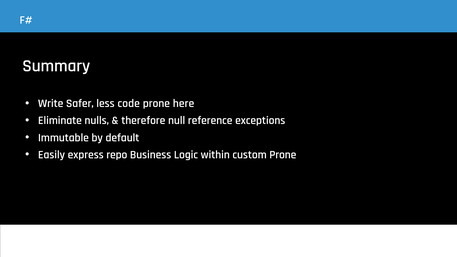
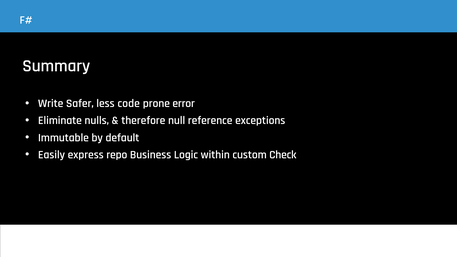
here: here -> error
custom Prone: Prone -> Check
